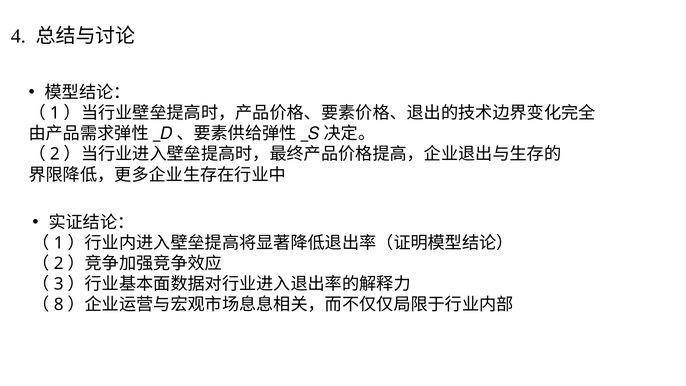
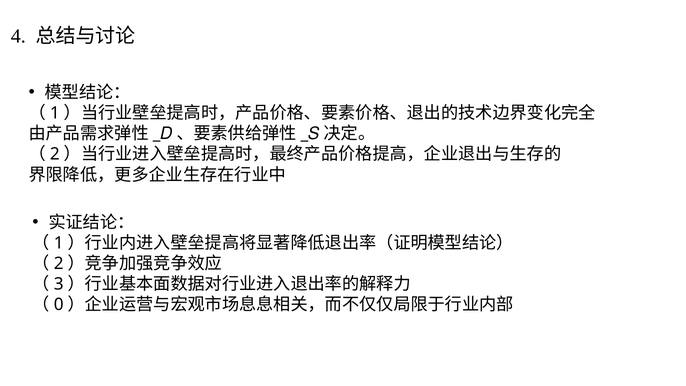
8: 8 -> 0
